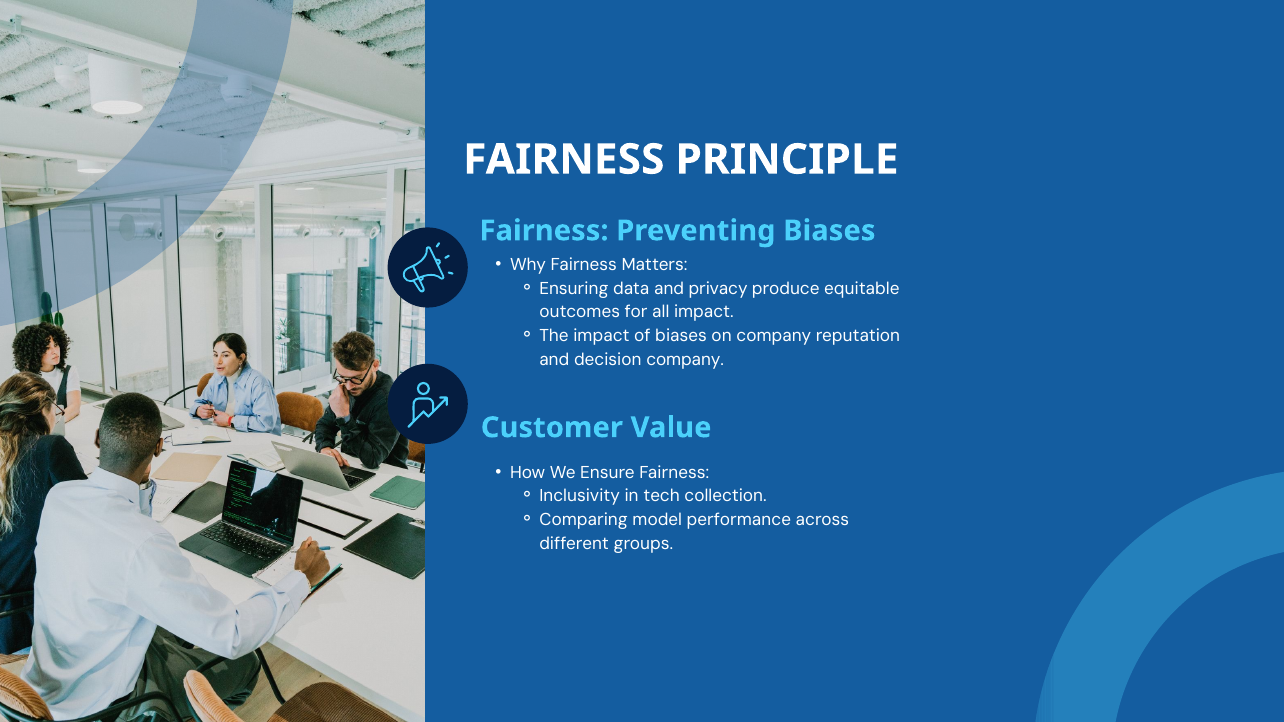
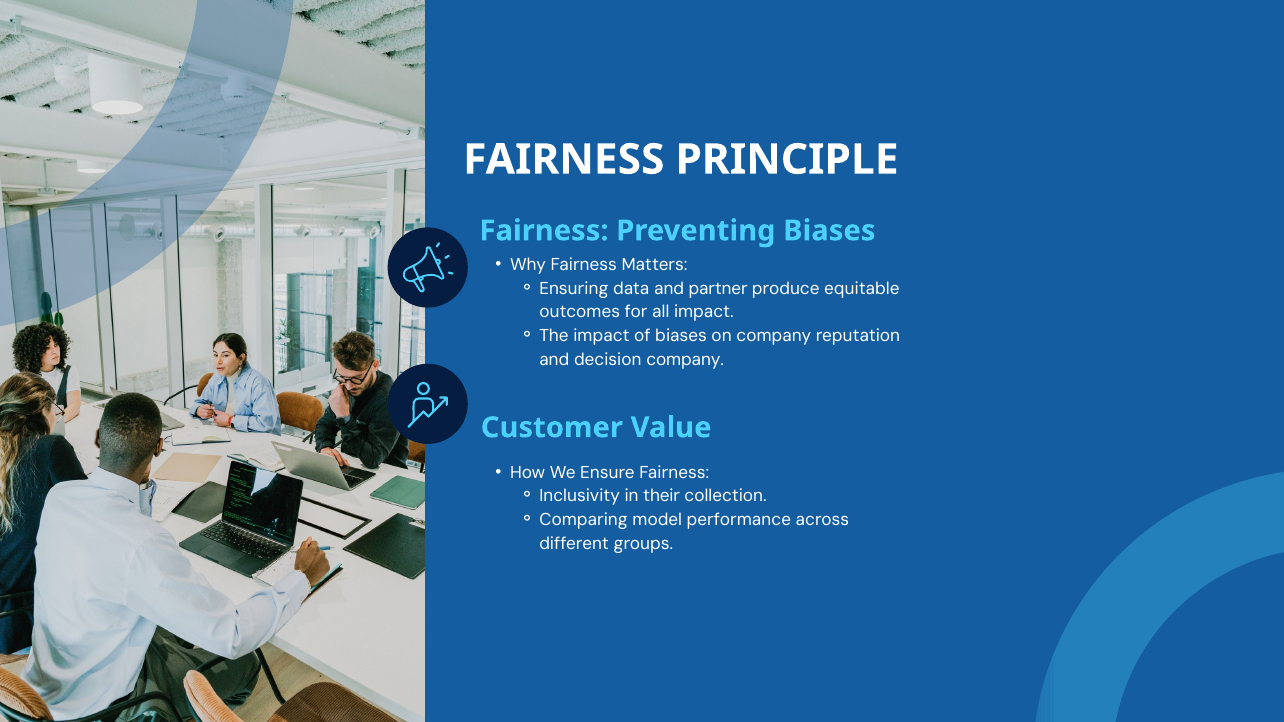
privacy: privacy -> partner
tech: tech -> their
